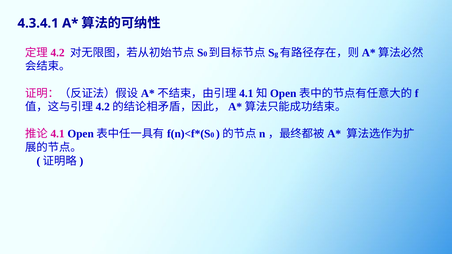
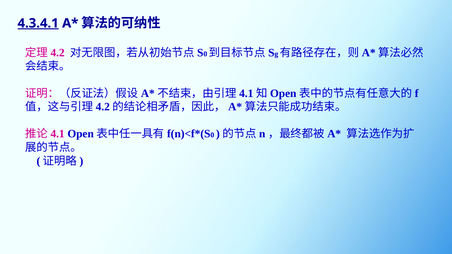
4.3.4.1 underline: none -> present
